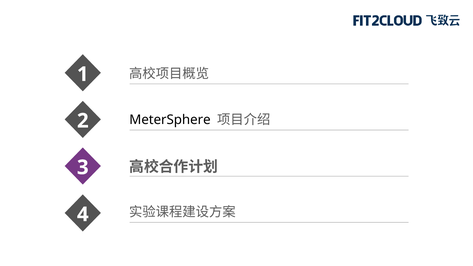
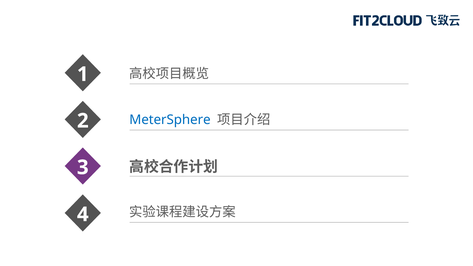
MeterSphere colour: black -> blue
